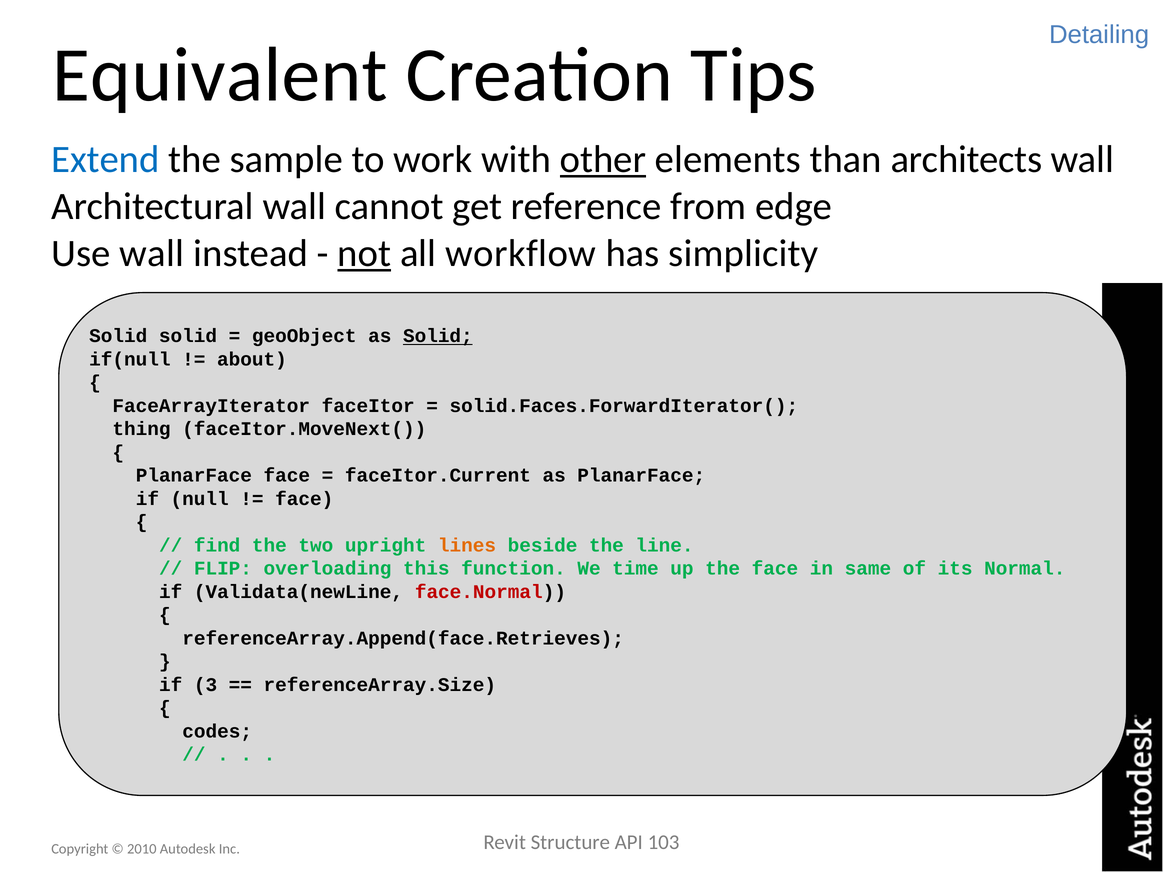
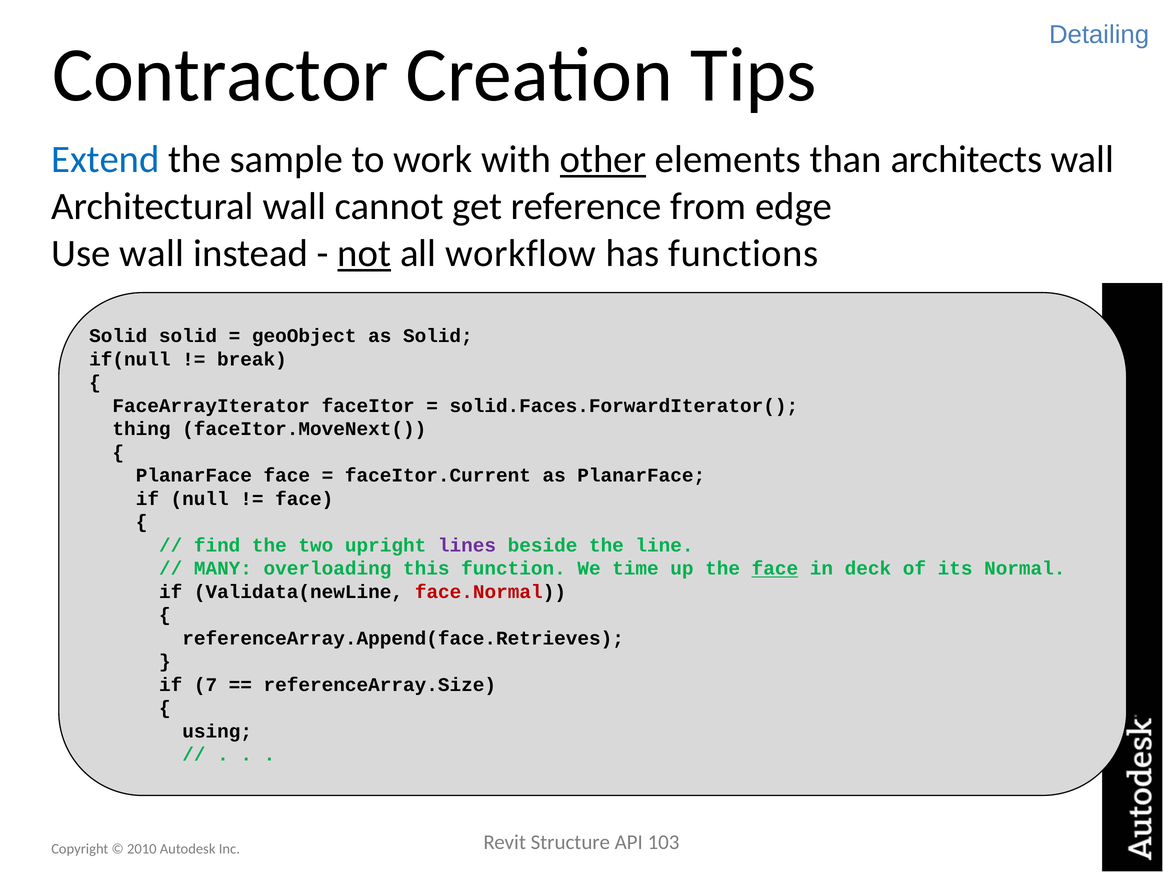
Equivalent: Equivalent -> Contractor
simplicity: simplicity -> functions
Solid at (438, 336) underline: present -> none
about: about -> break
lines colour: orange -> purple
FLIP: FLIP -> MANY
face at (775, 569) underline: none -> present
same: same -> deck
3: 3 -> 7
codes: codes -> using
